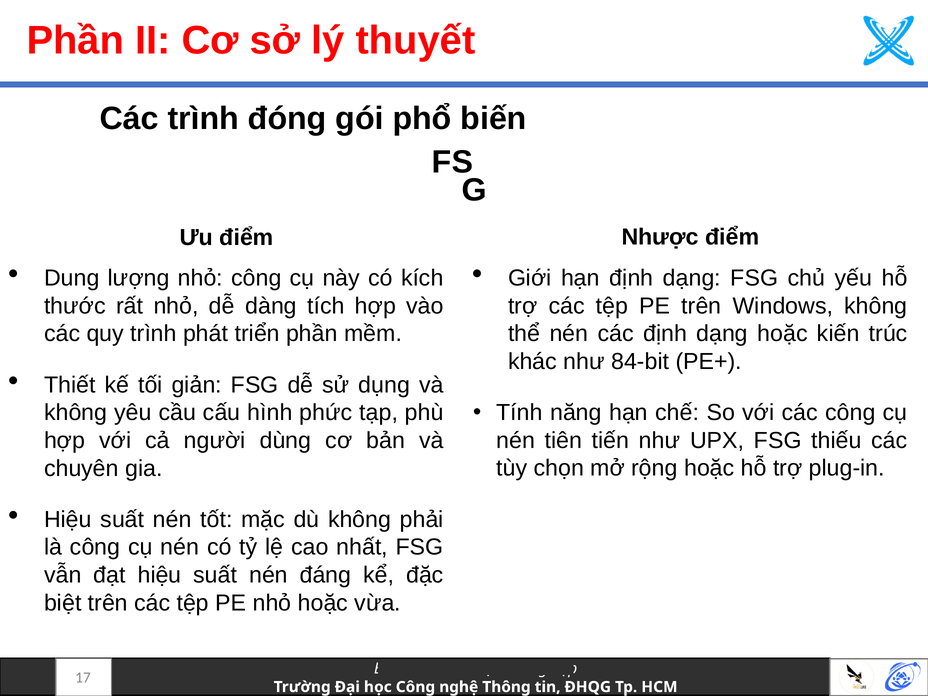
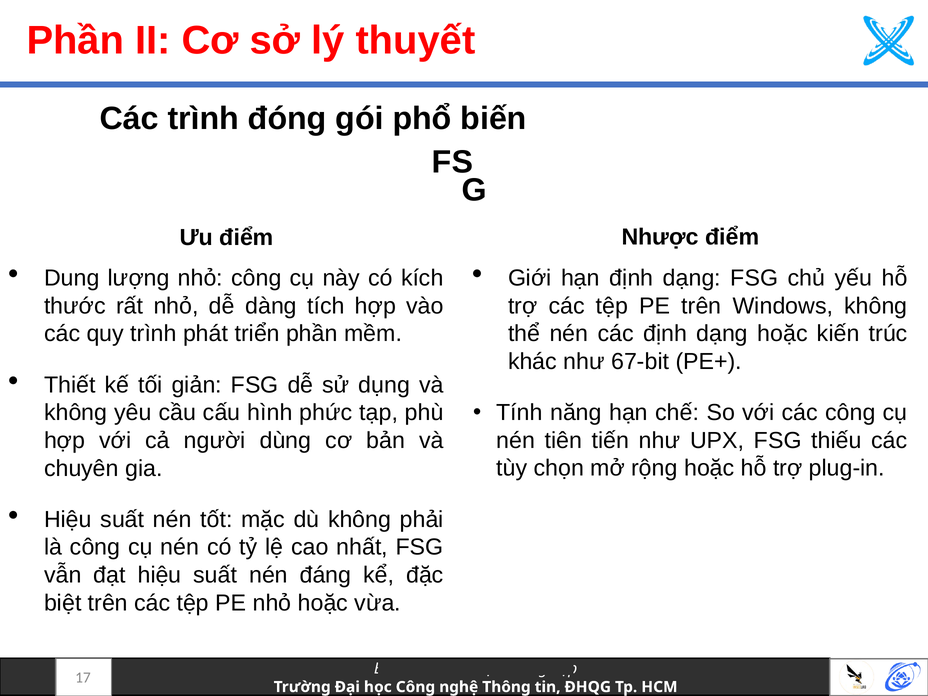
84-bit: 84-bit -> 67-bit
